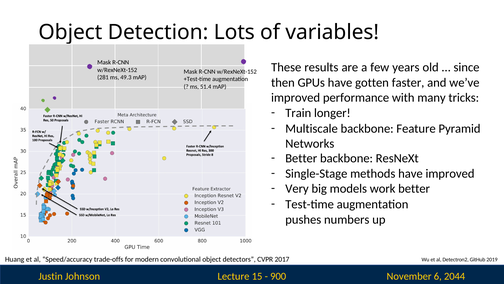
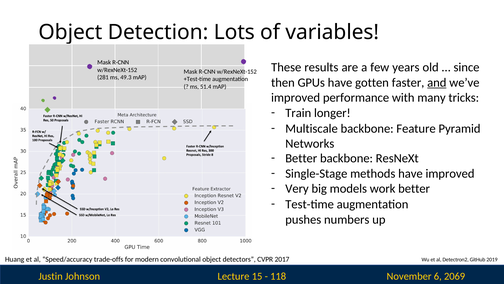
and underline: none -> present
900: 900 -> 118
2044: 2044 -> 2069
